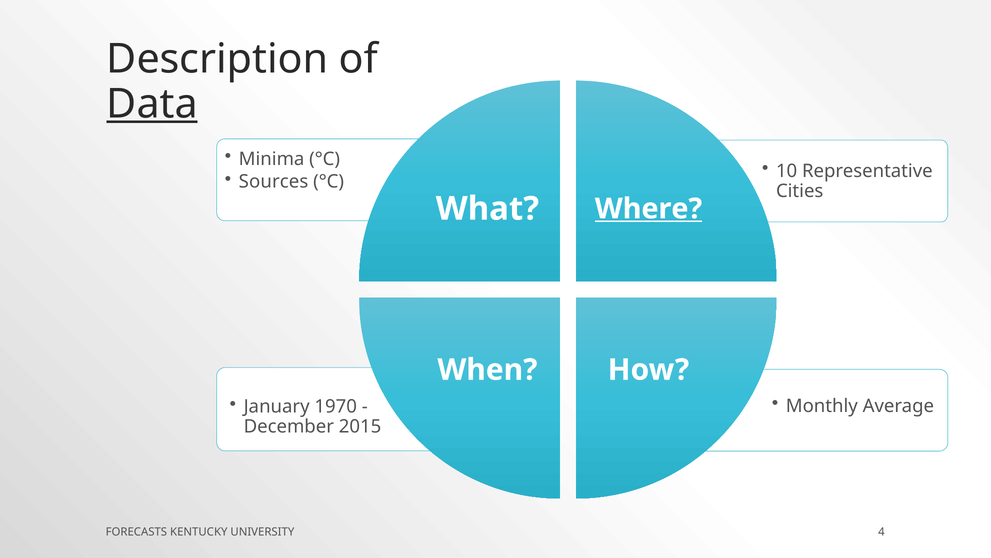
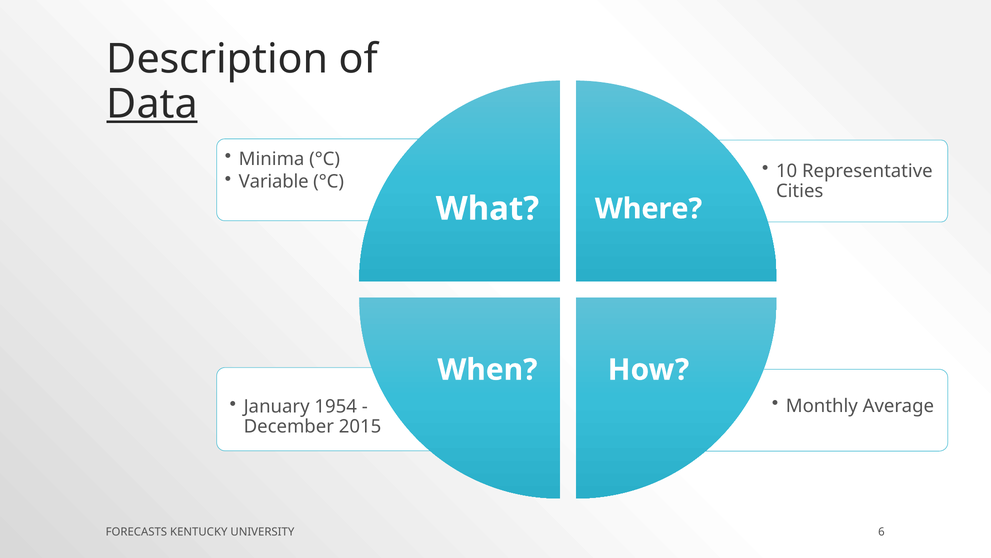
Sources: Sources -> Variable
Where underline: present -> none
1970: 1970 -> 1954
4: 4 -> 6
